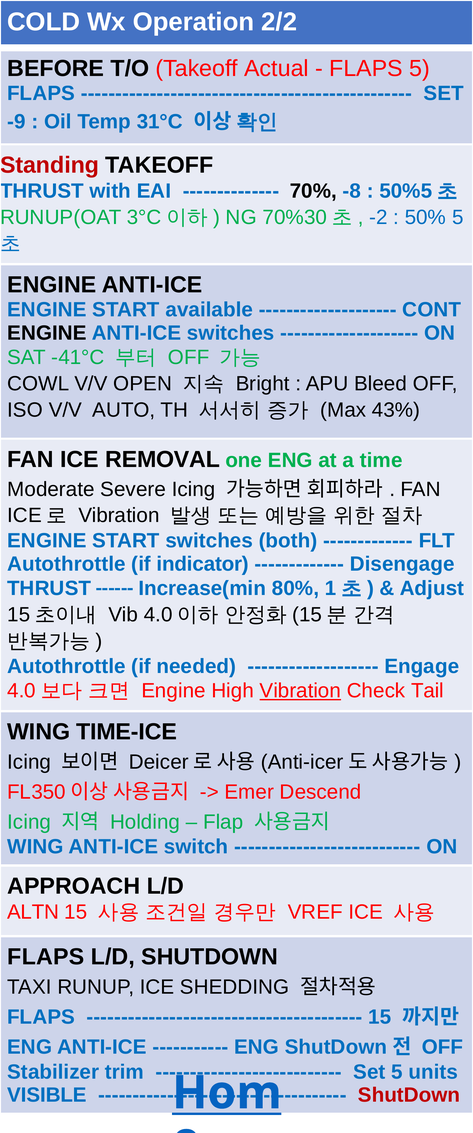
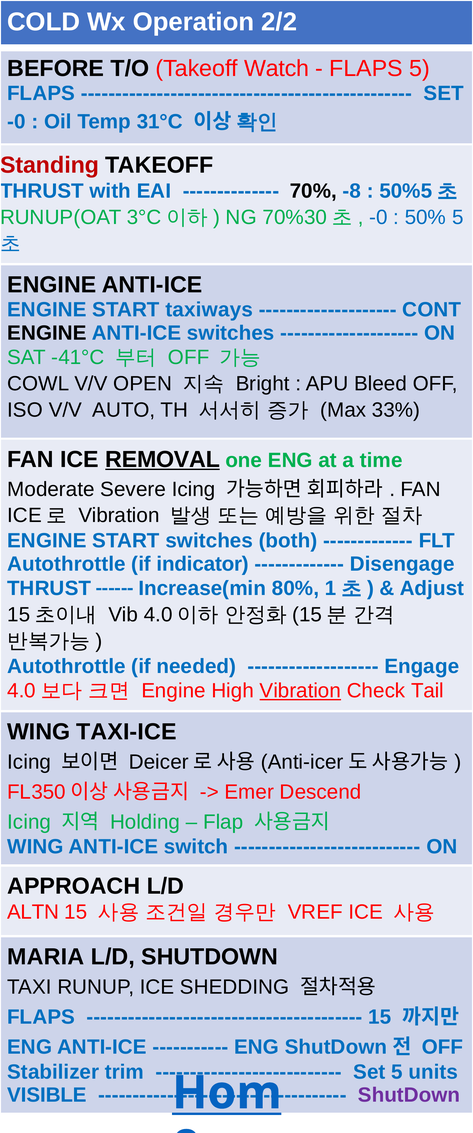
Actual: Actual -> Watch
-9 at (16, 122): -9 -> -0
-2 at (378, 217): -2 -> -0
available: available -> taxiways
43%: 43% -> 33%
REMOVAL underline: none -> present
TIME-ICE: TIME-ICE -> TAXI-ICE
FLAPS at (46, 956): FLAPS -> MARIA
ShutDown at (409, 1094) colour: red -> purple
